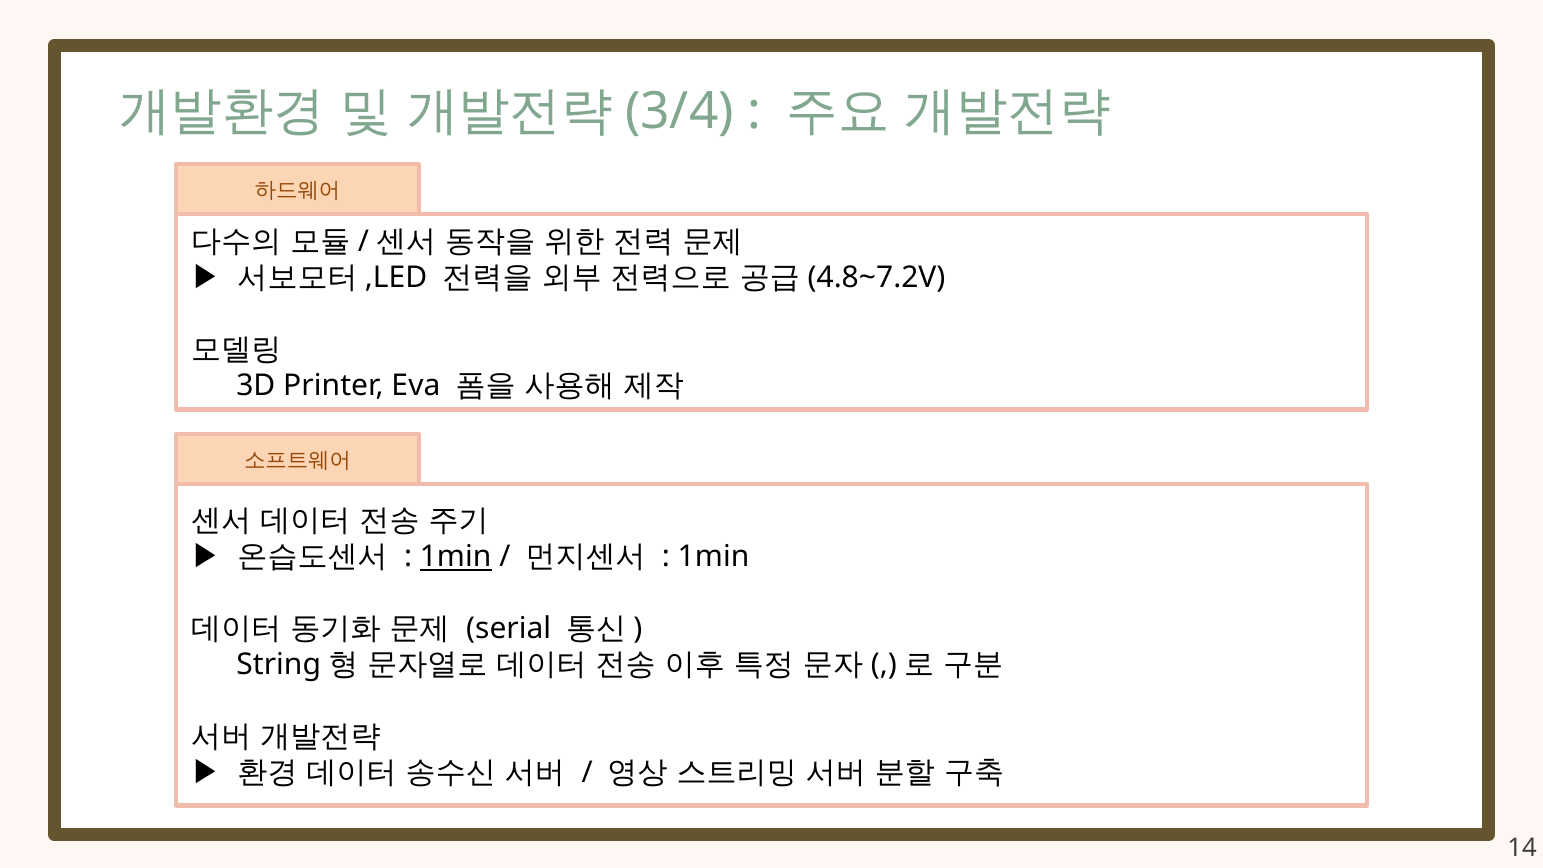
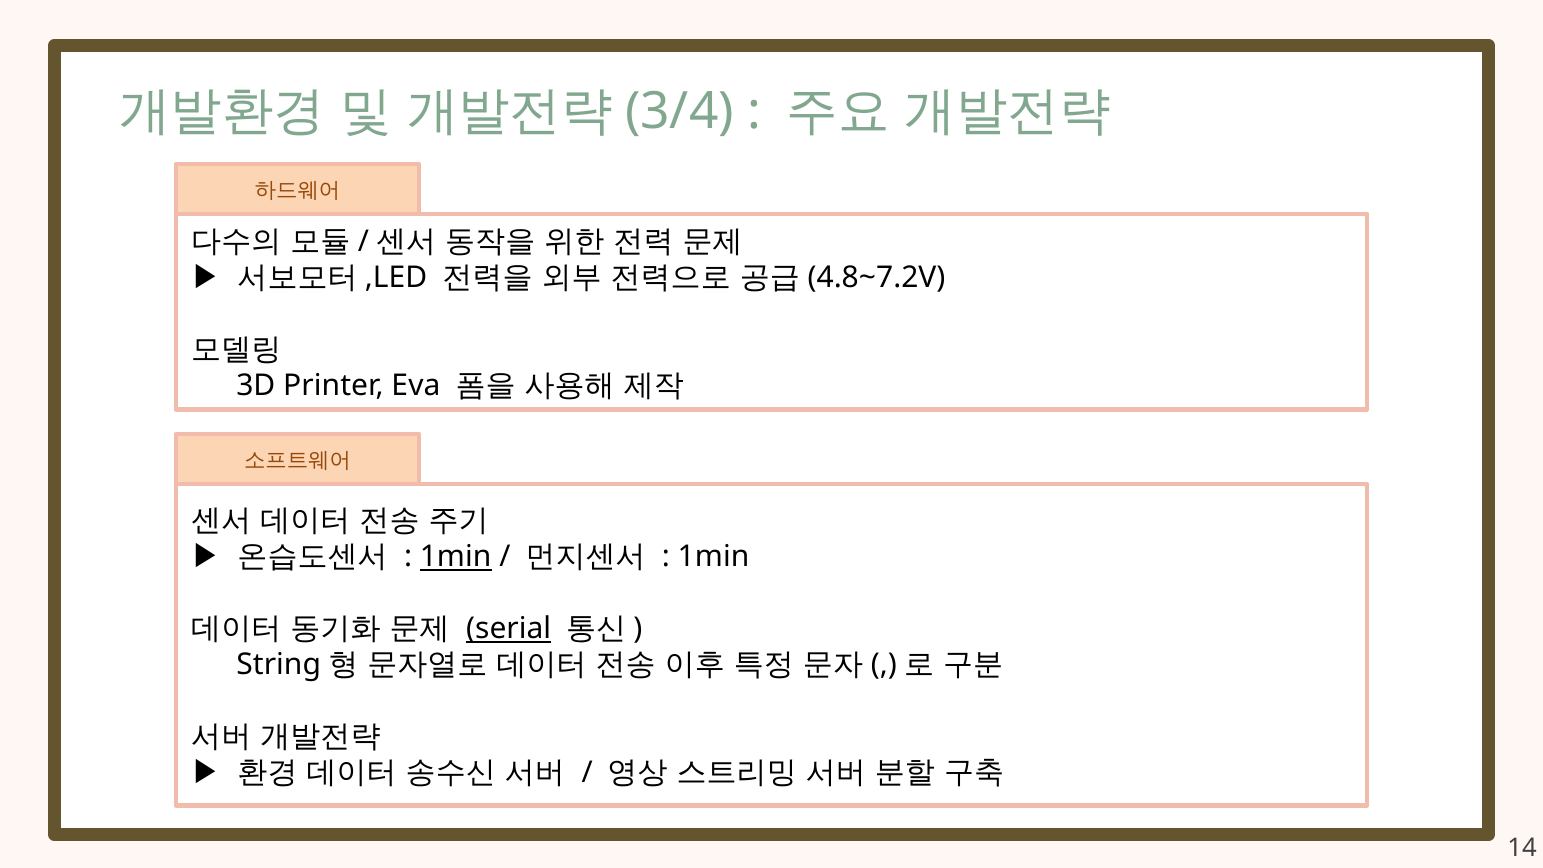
serial underline: none -> present
